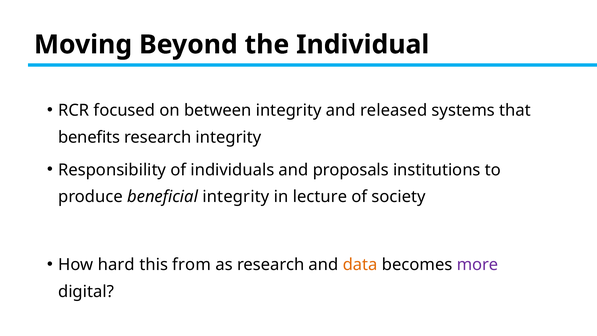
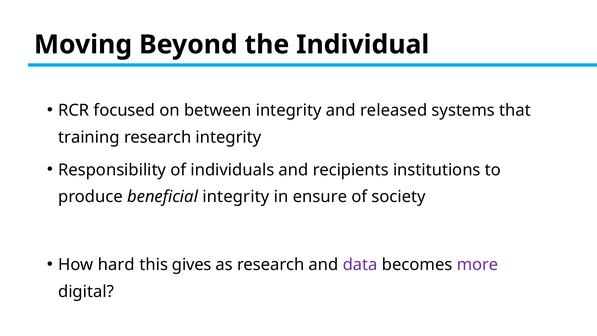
benefits: benefits -> training
proposals: proposals -> recipients
lecture: lecture -> ensure
from: from -> gives
data colour: orange -> purple
